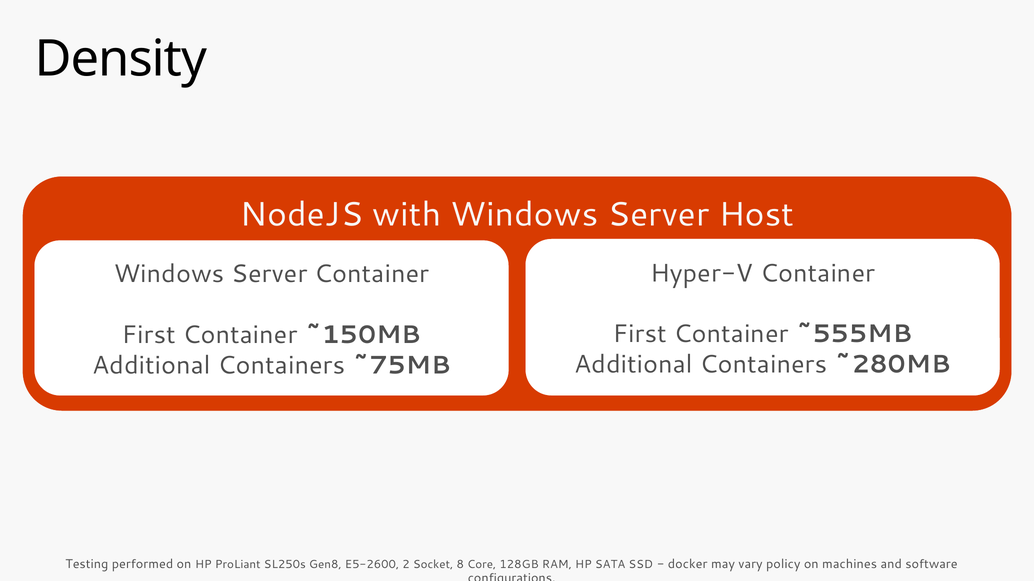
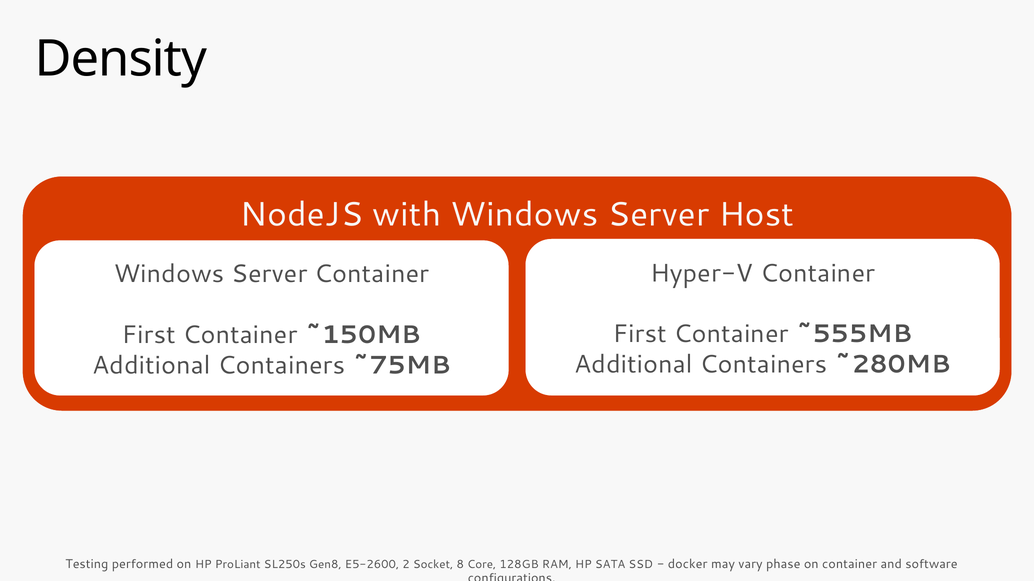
policy: policy -> phase
on machines: machines -> container
